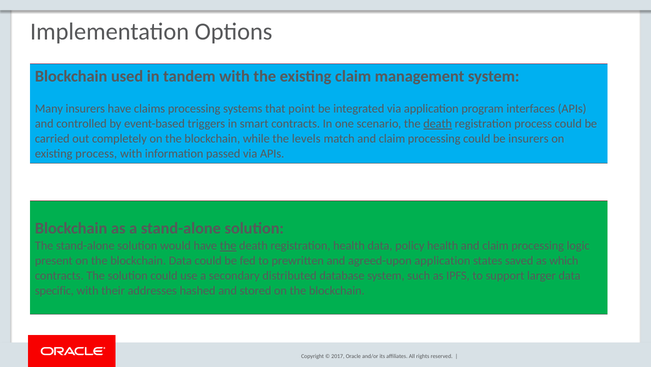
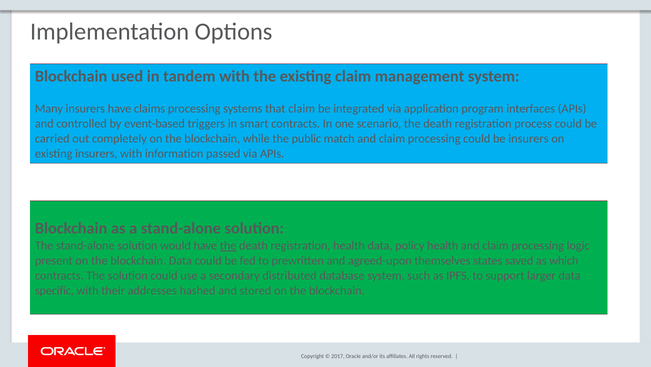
that point: point -> claim
death at (438, 124) underline: present -> none
levels: levels -> public
existing process: process -> insurers
agreed-upon application: application -> themselves
